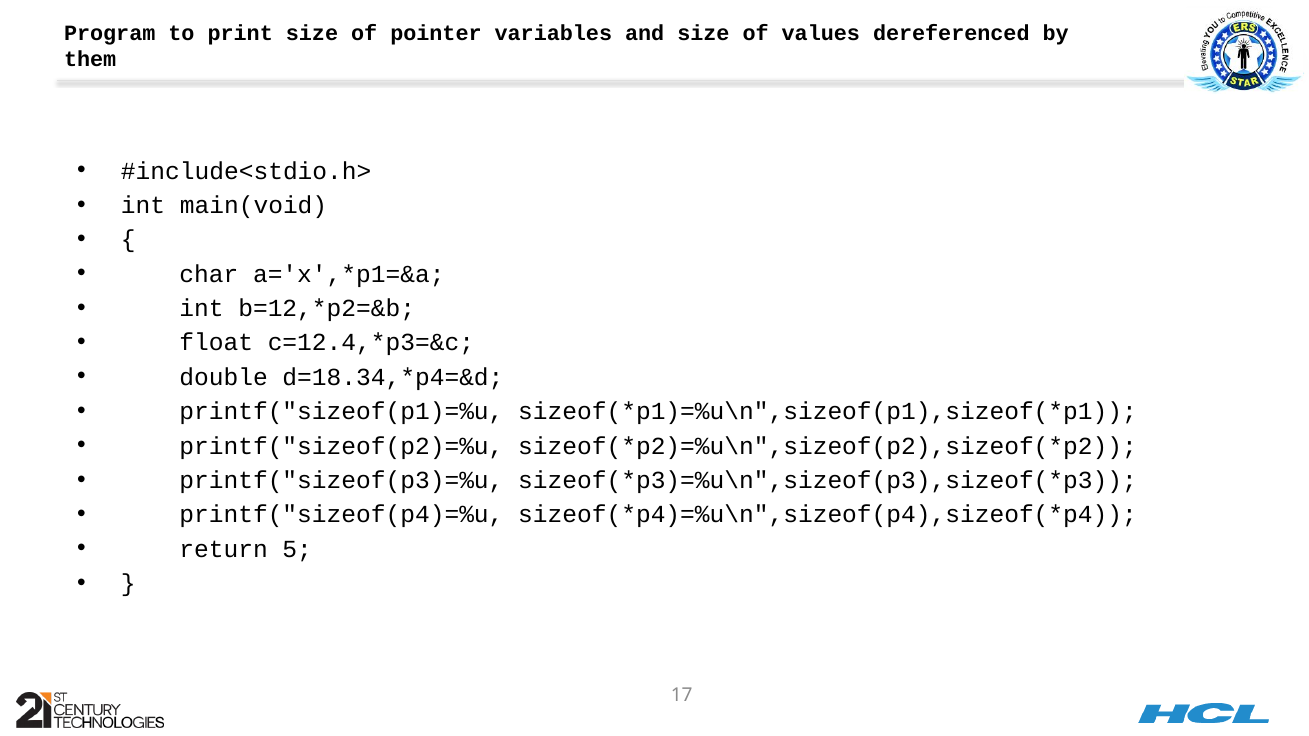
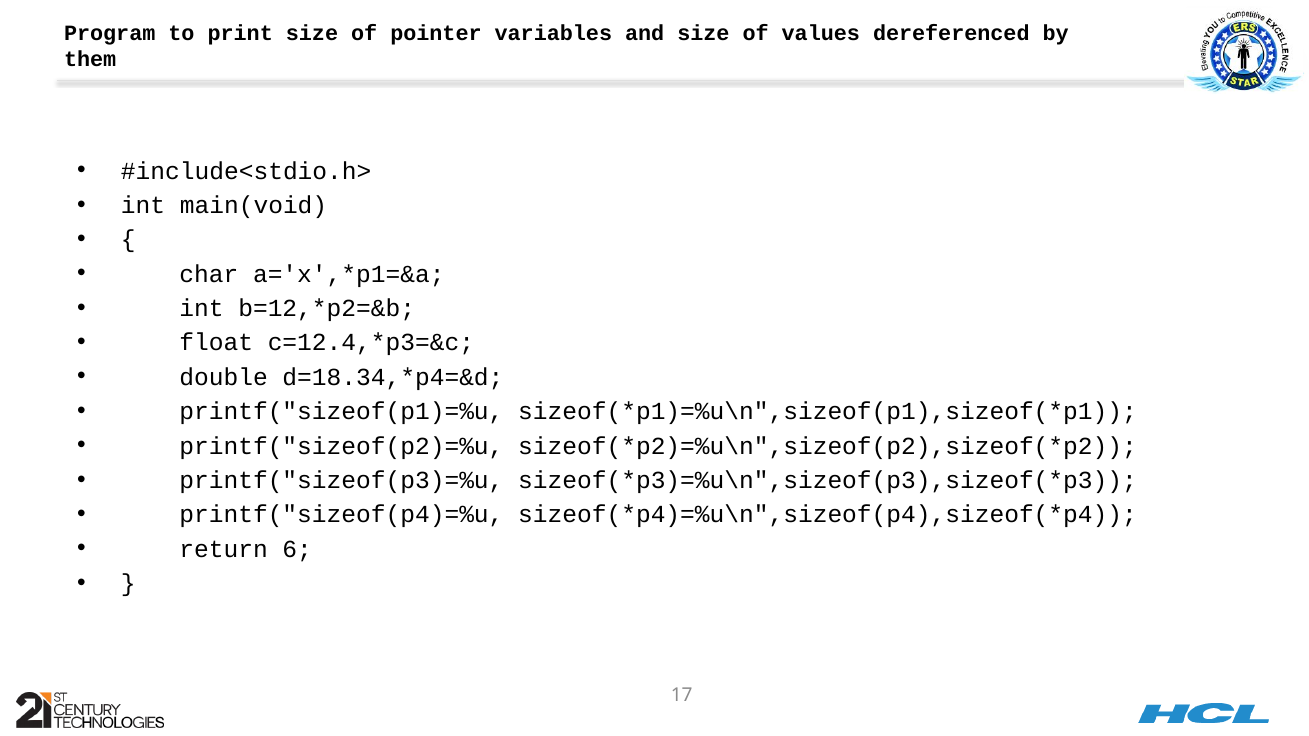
5: 5 -> 6
